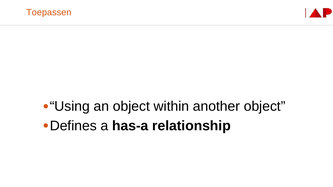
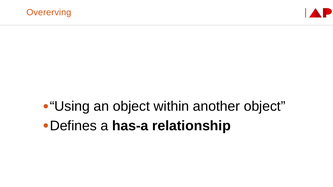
Toepassen: Toepassen -> Overerving
